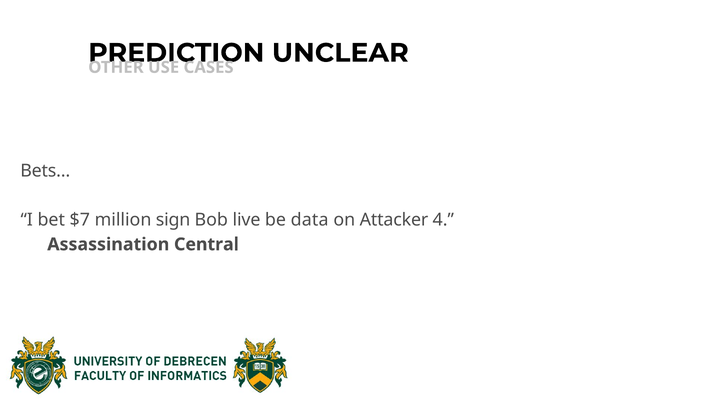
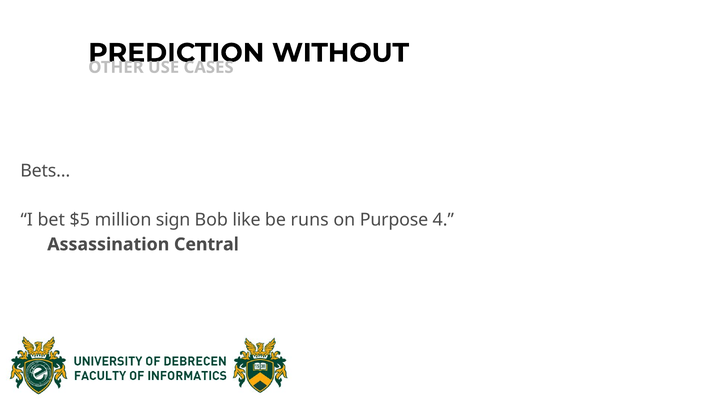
UNCLEAR: UNCLEAR -> WITHOUT
$7: $7 -> $5
live: live -> like
data: data -> runs
Attacker: Attacker -> Purpose
